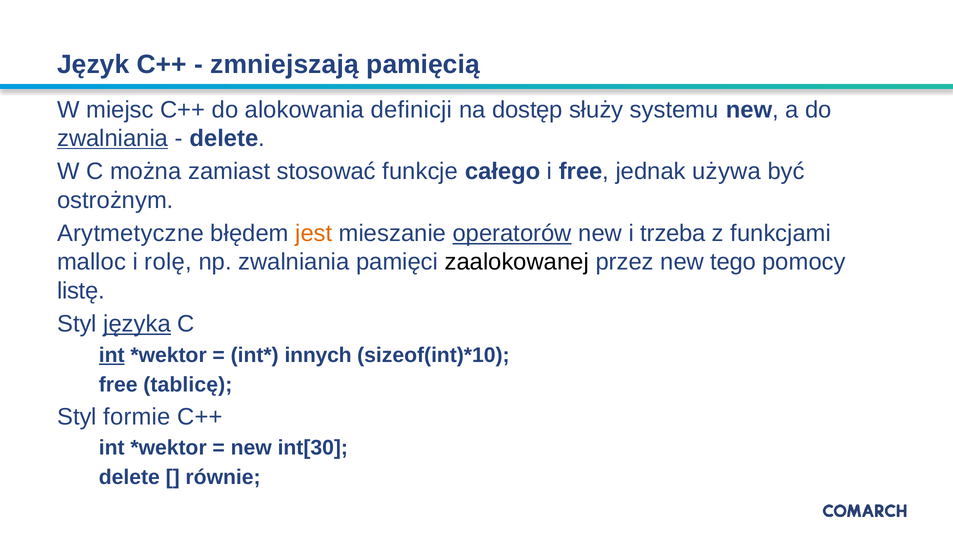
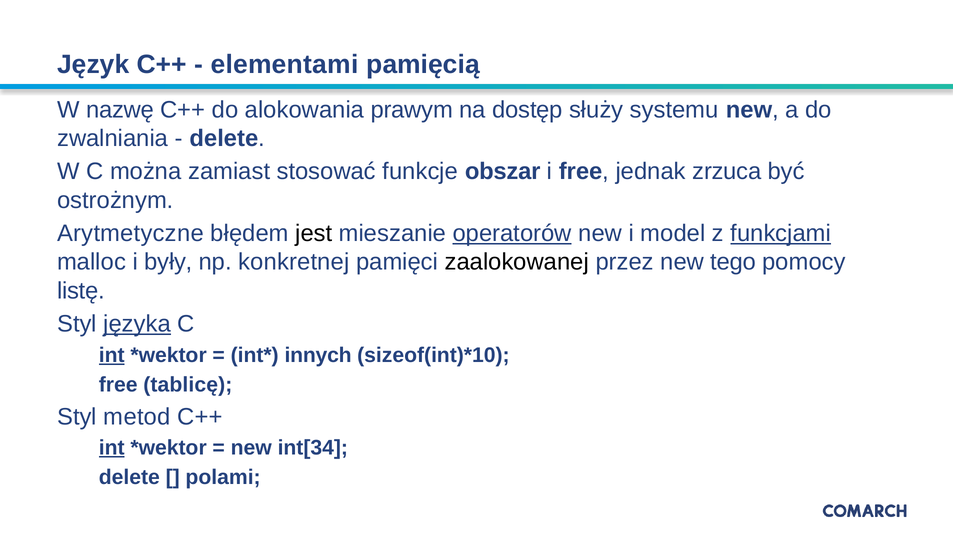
zmniejszają: zmniejszają -> elementami
miejsc: miejsc -> nazwę
definicji: definicji -> prawym
zwalniania at (113, 138) underline: present -> none
całego: całego -> obszar
używa: używa -> zrzuca
jest colour: orange -> black
trzeba: trzeba -> model
funkcjami underline: none -> present
rolę: rolę -> były
np zwalniania: zwalniania -> konkretnej
formie: formie -> metod
int at (112, 448) underline: none -> present
int[30: int[30 -> int[34
równie: równie -> polami
